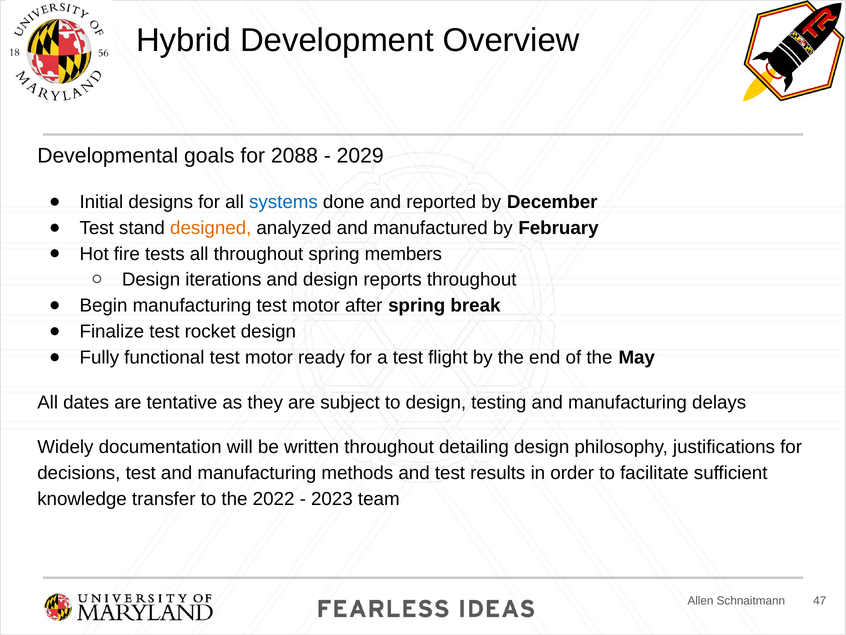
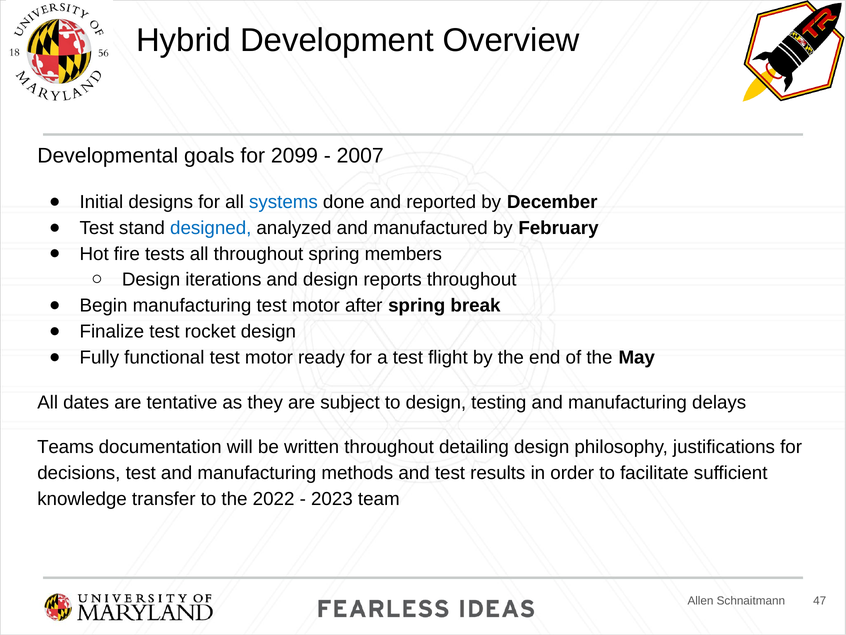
2088: 2088 -> 2099
2029: 2029 -> 2007
designed colour: orange -> blue
Widely: Widely -> Teams
